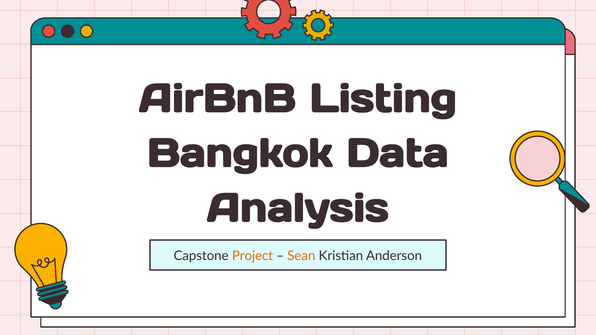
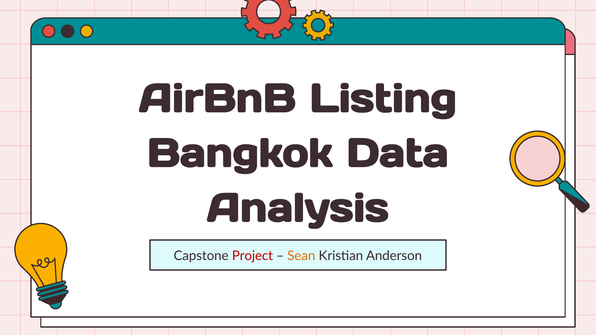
Project colour: orange -> red
